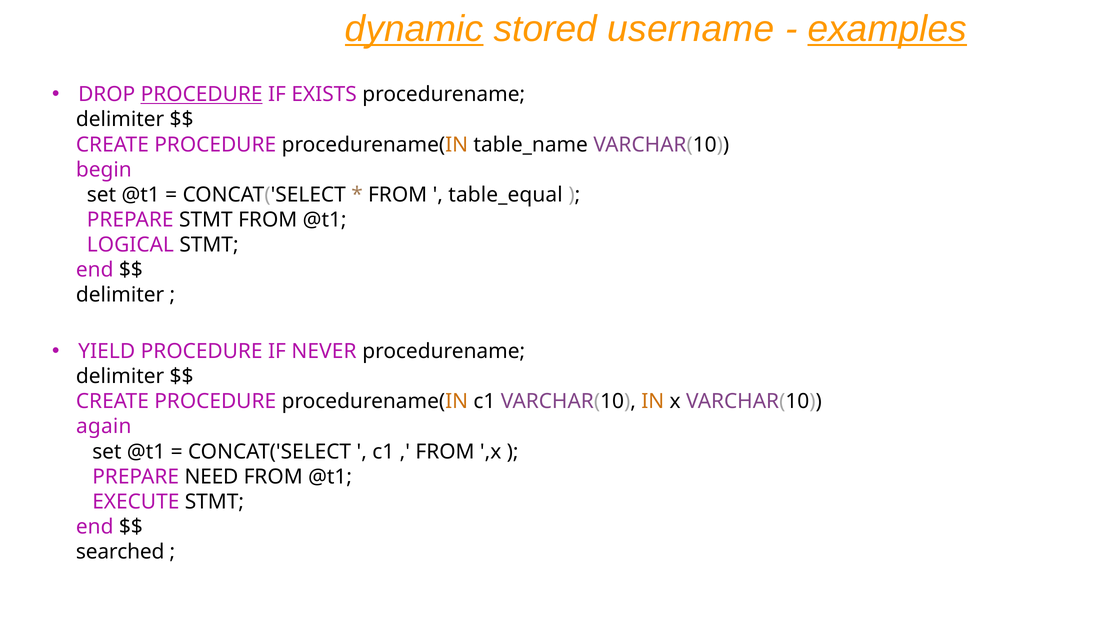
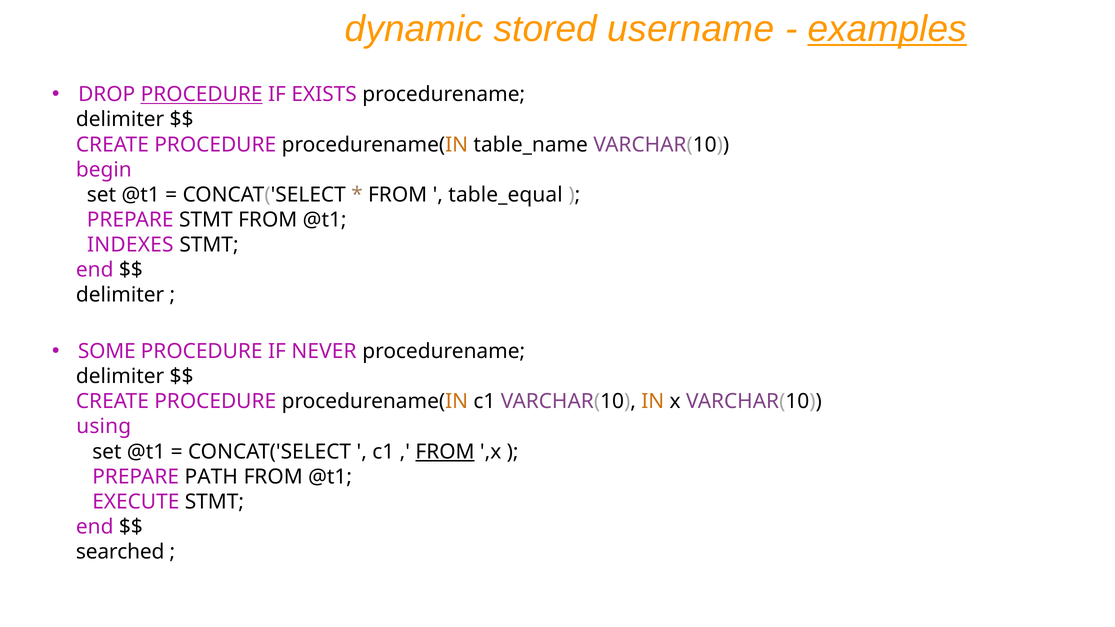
dynamic underline: present -> none
LOGICAL: LOGICAL -> INDEXES
YIELD: YIELD -> SOME
again: again -> using
FROM at (445, 452) underline: none -> present
NEED: NEED -> PATH
